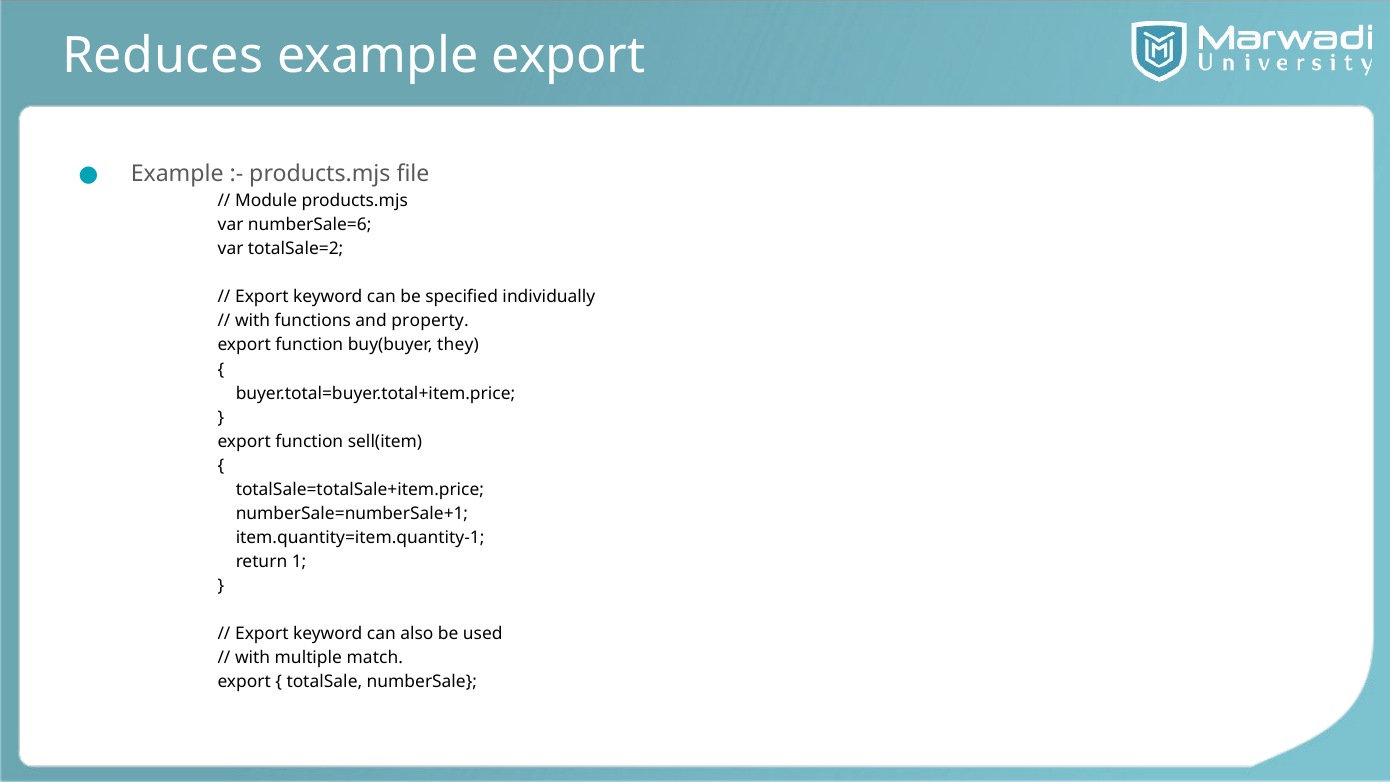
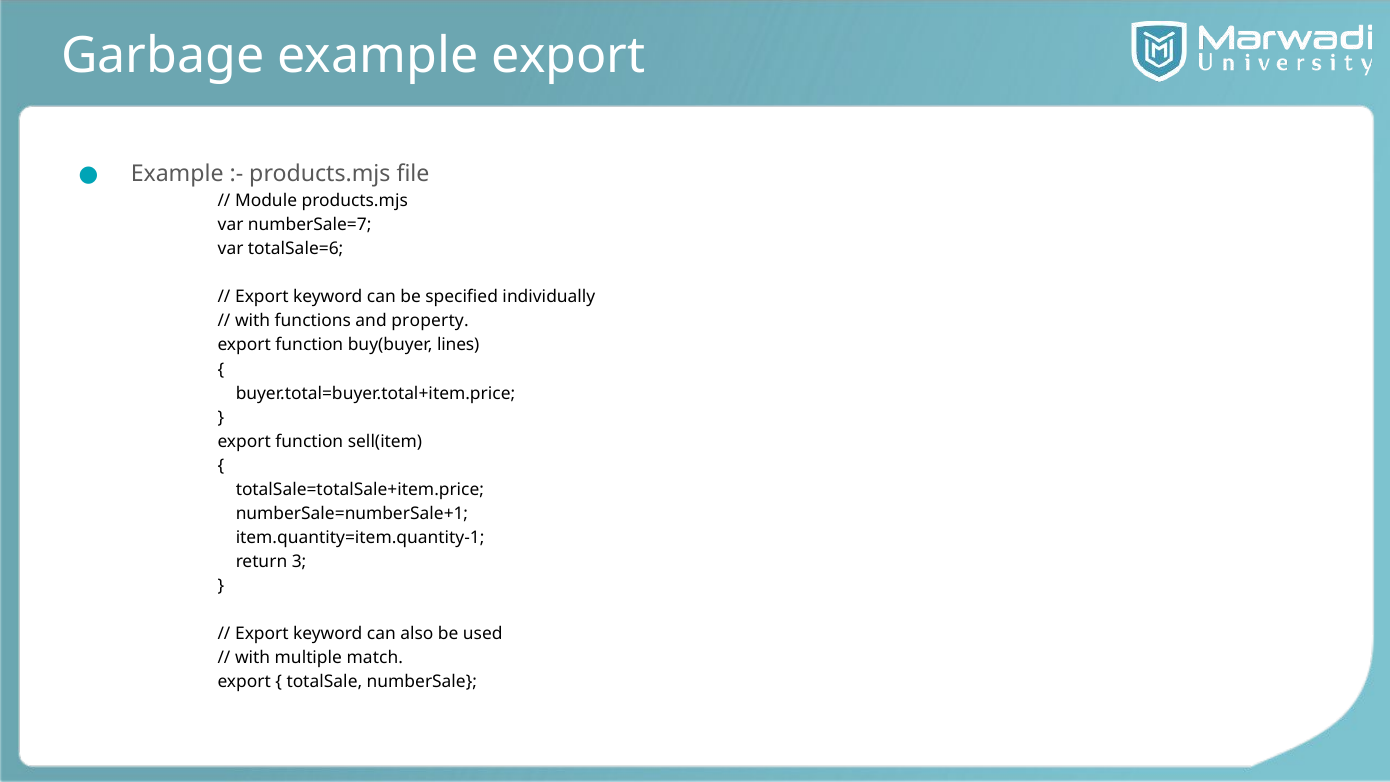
Reduces: Reduces -> Garbage
numberSale=6: numberSale=6 -> numberSale=7
totalSale=2: totalSale=2 -> totalSale=6
they: they -> lines
1: 1 -> 3
